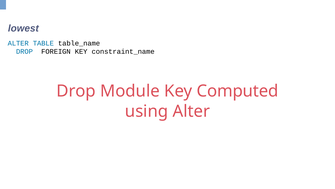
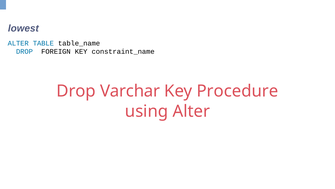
Module: Module -> Varchar
Computed: Computed -> Procedure
